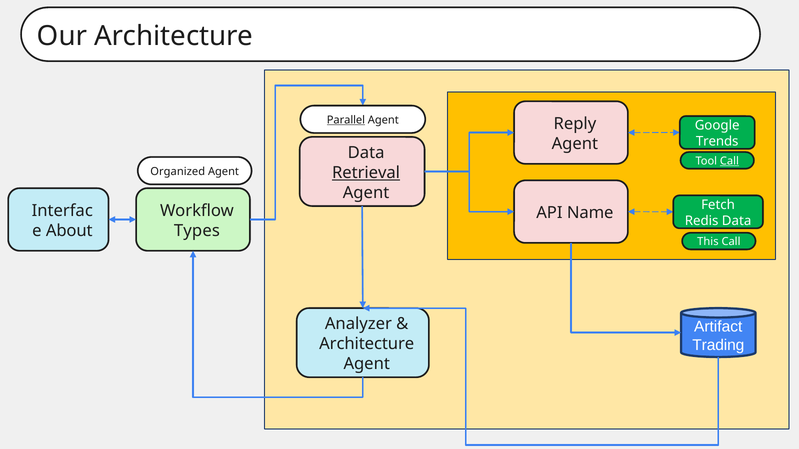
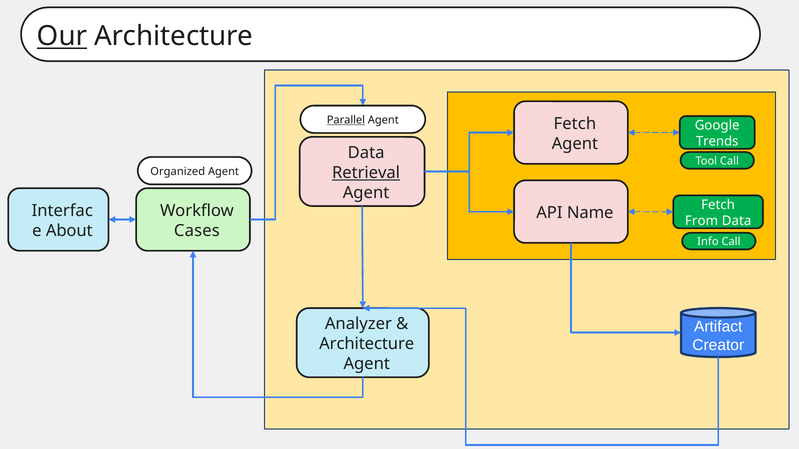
Our underline: none -> present
Reply at (575, 124): Reply -> Fetch
Call at (729, 161) underline: present -> none
Redis: Redis -> From
Types: Types -> Cases
This: This -> Info
Trading: Trading -> Creator
